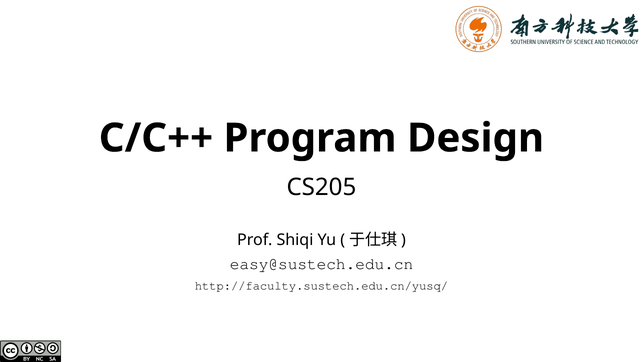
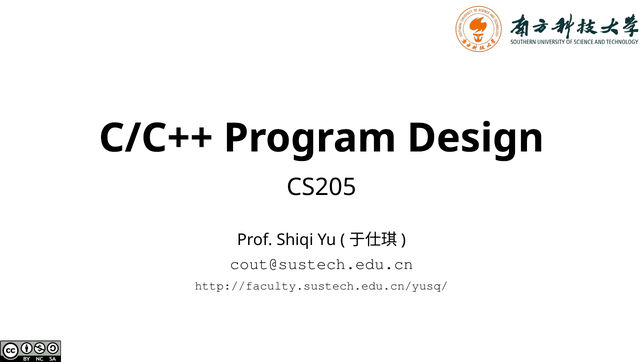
easy@sustech.edu.cn: easy@sustech.edu.cn -> cout@sustech.edu.cn
